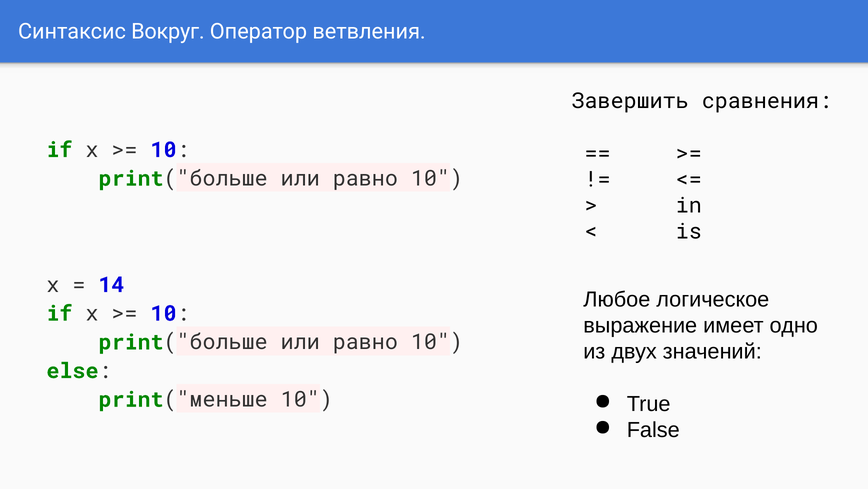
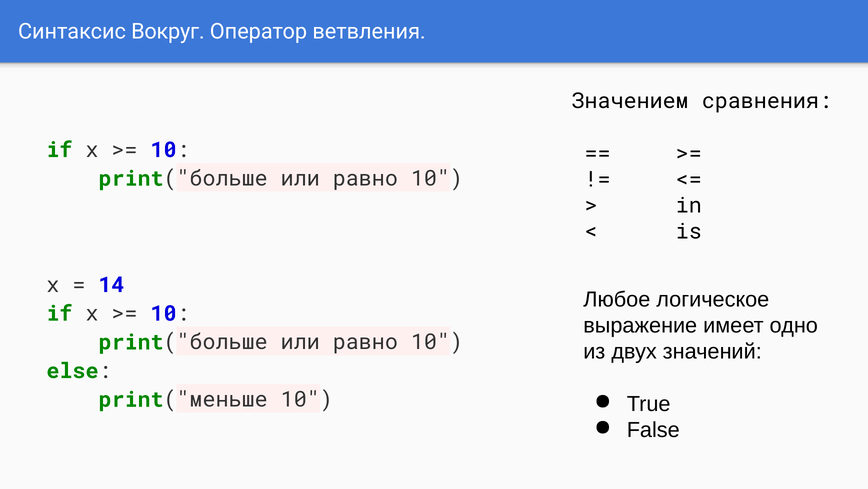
Завершить: Завершить -> Значением
